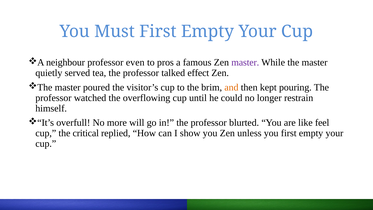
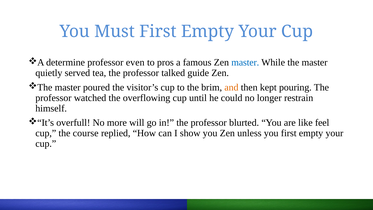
neighbour: neighbour -> determine
master at (245, 62) colour: purple -> blue
effect: effect -> guide
critical: critical -> course
